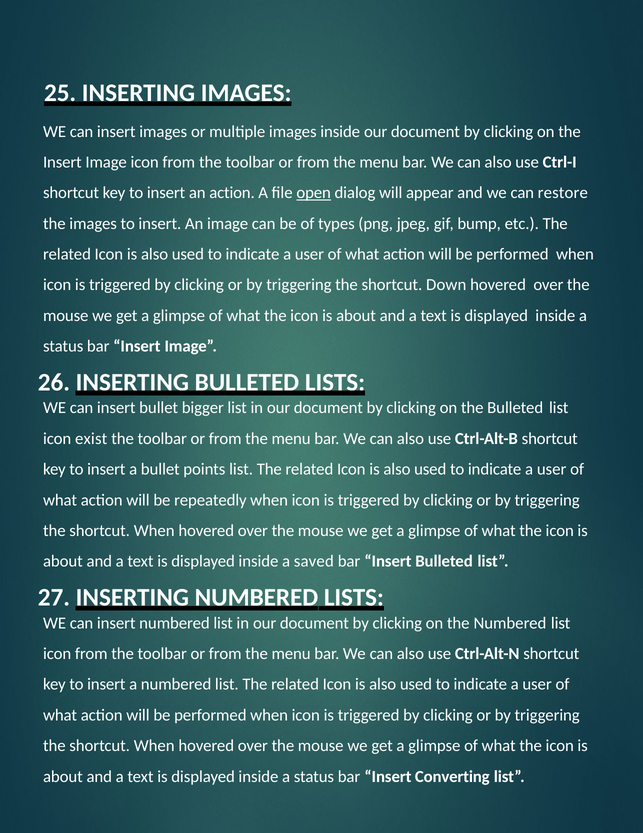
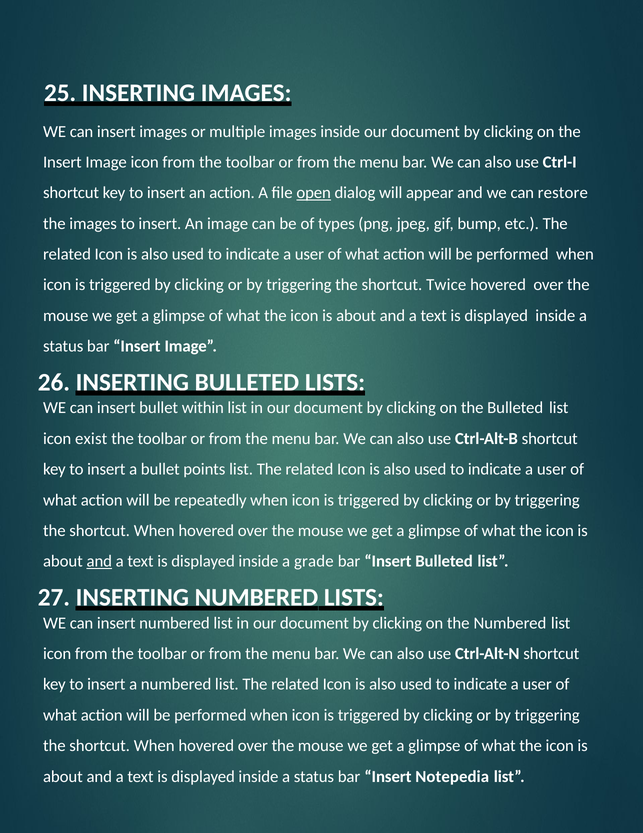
Down: Down -> Twice
bigger: bigger -> within
and at (99, 561) underline: none -> present
saved: saved -> grade
Converting: Converting -> Notepedia
